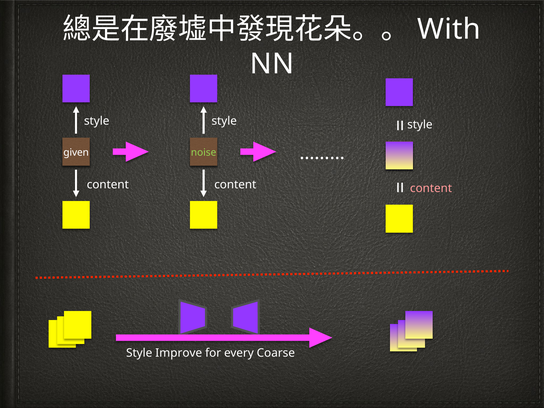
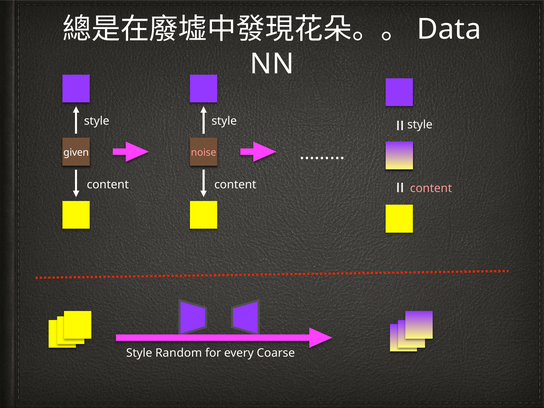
With: With -> Data
noise colour: light green -> pink
Improve: Improve -> Random
